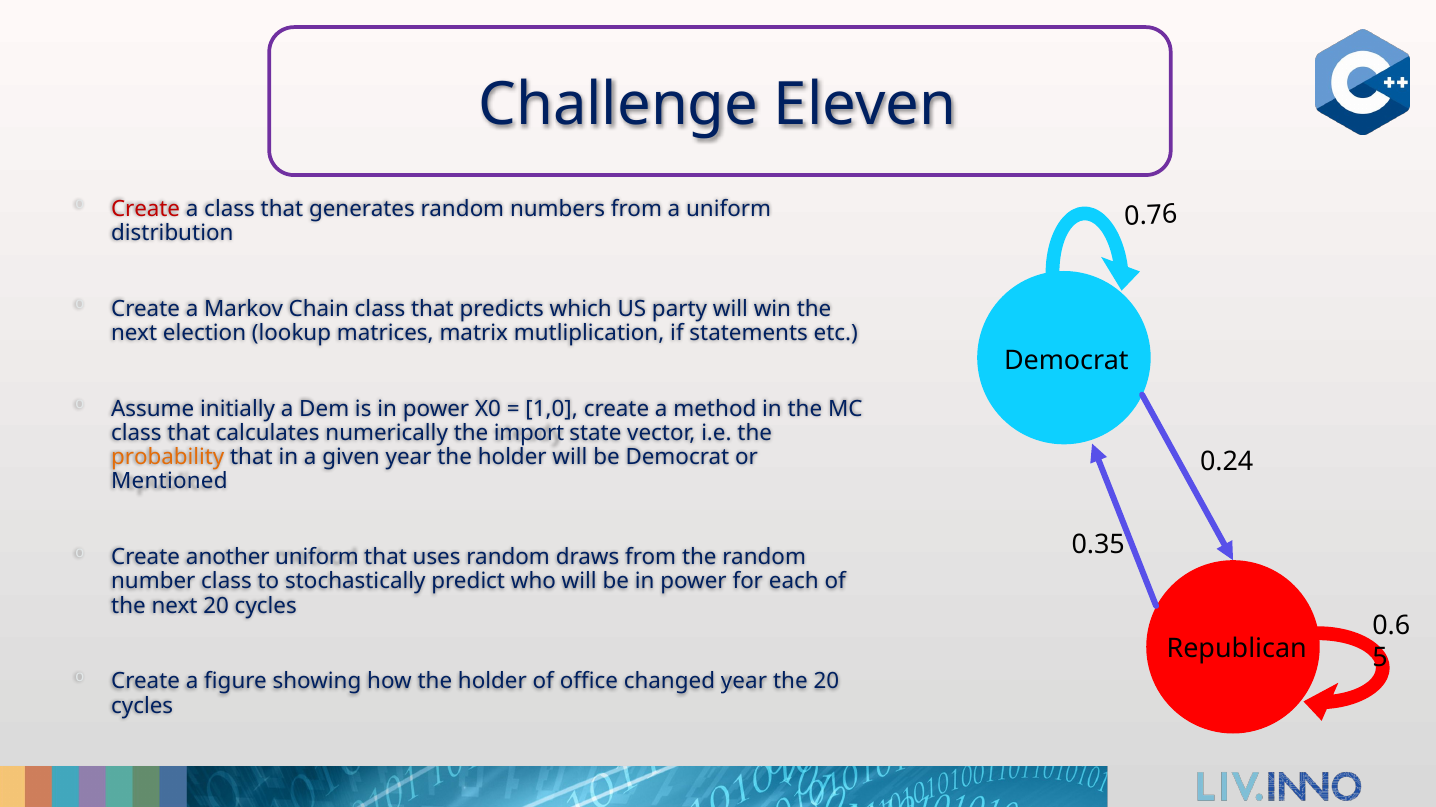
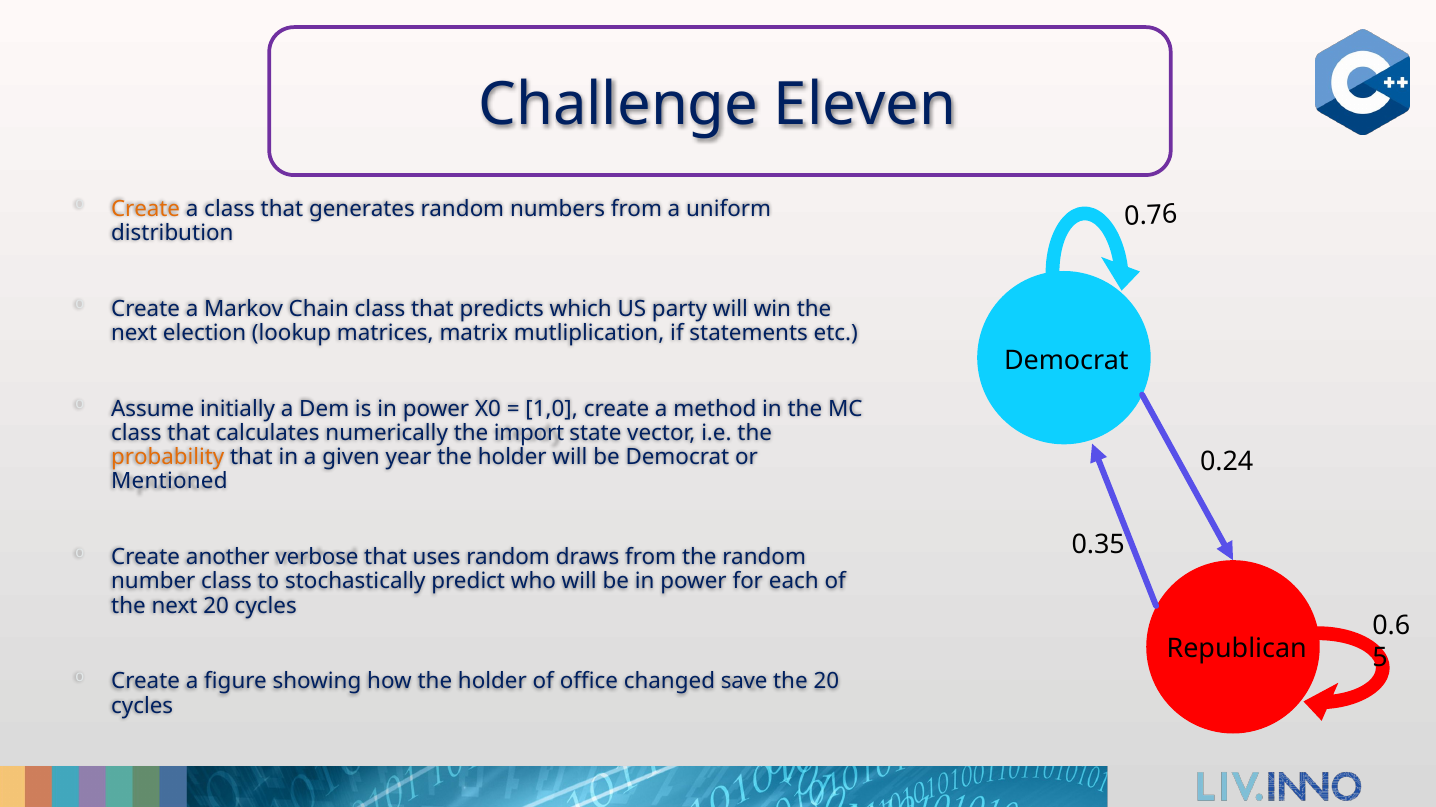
Create at (146, 209) colour: red -> orange
another uniform: uniform -> verbose
changed year: year -> save
